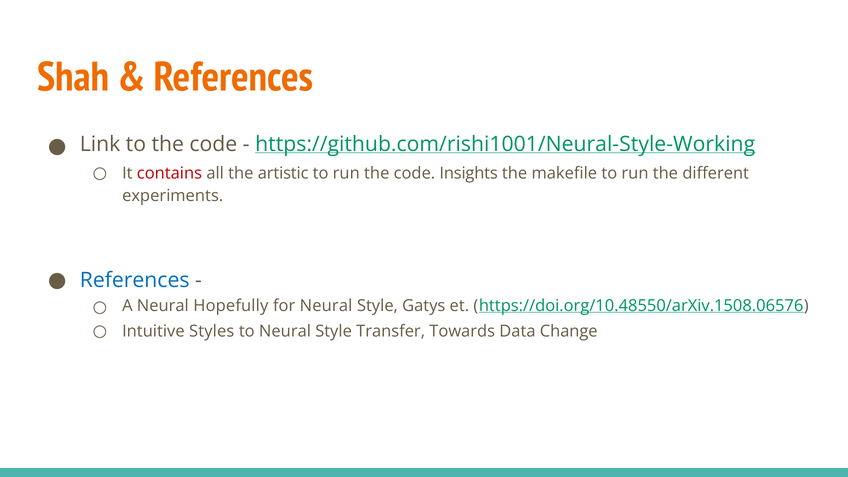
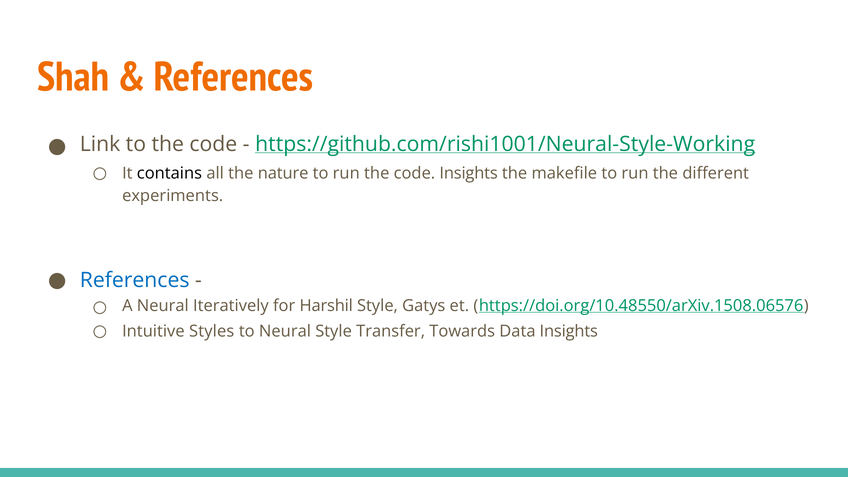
contains colour: red -> black
artistic: artistic -> nature
Hopefully: Hopefully -> Iteratively
for Neural: Neural -> Harshil
Data Change: Change -> Insights
